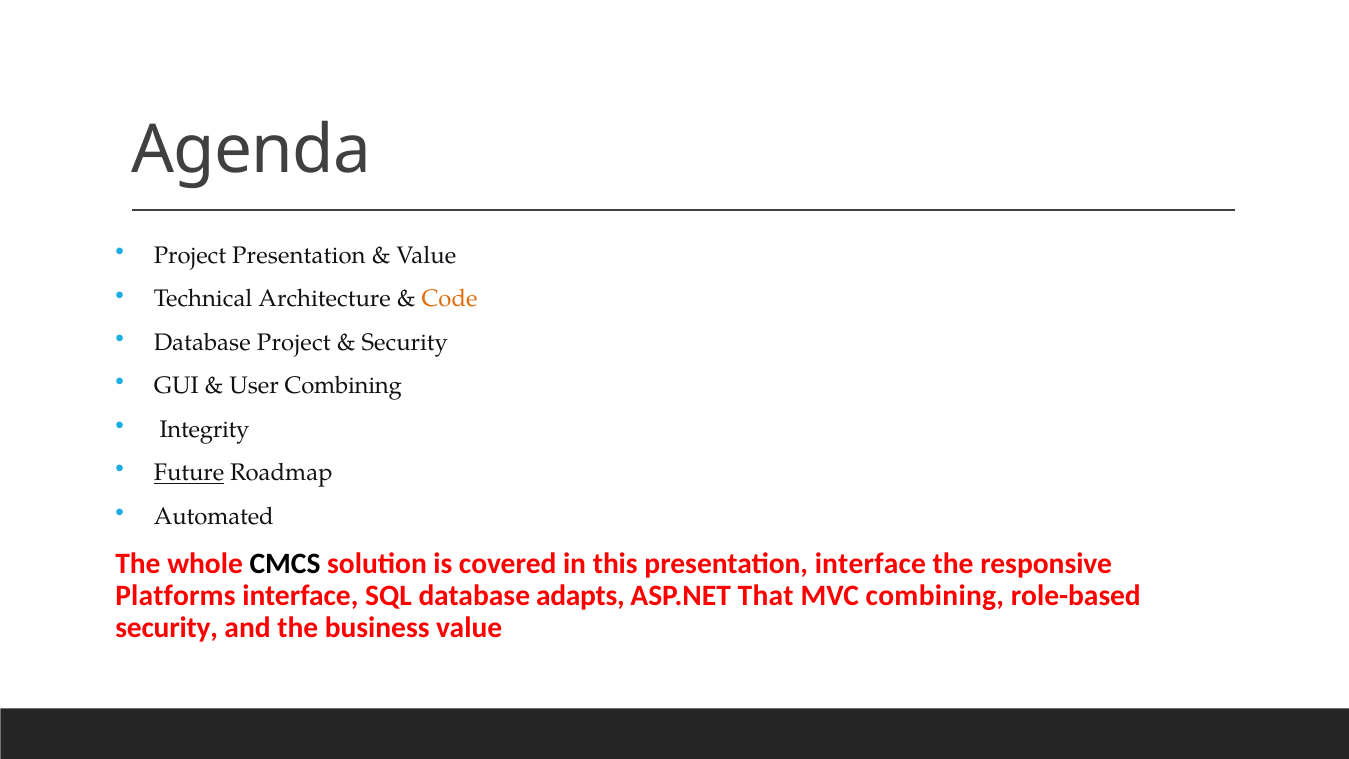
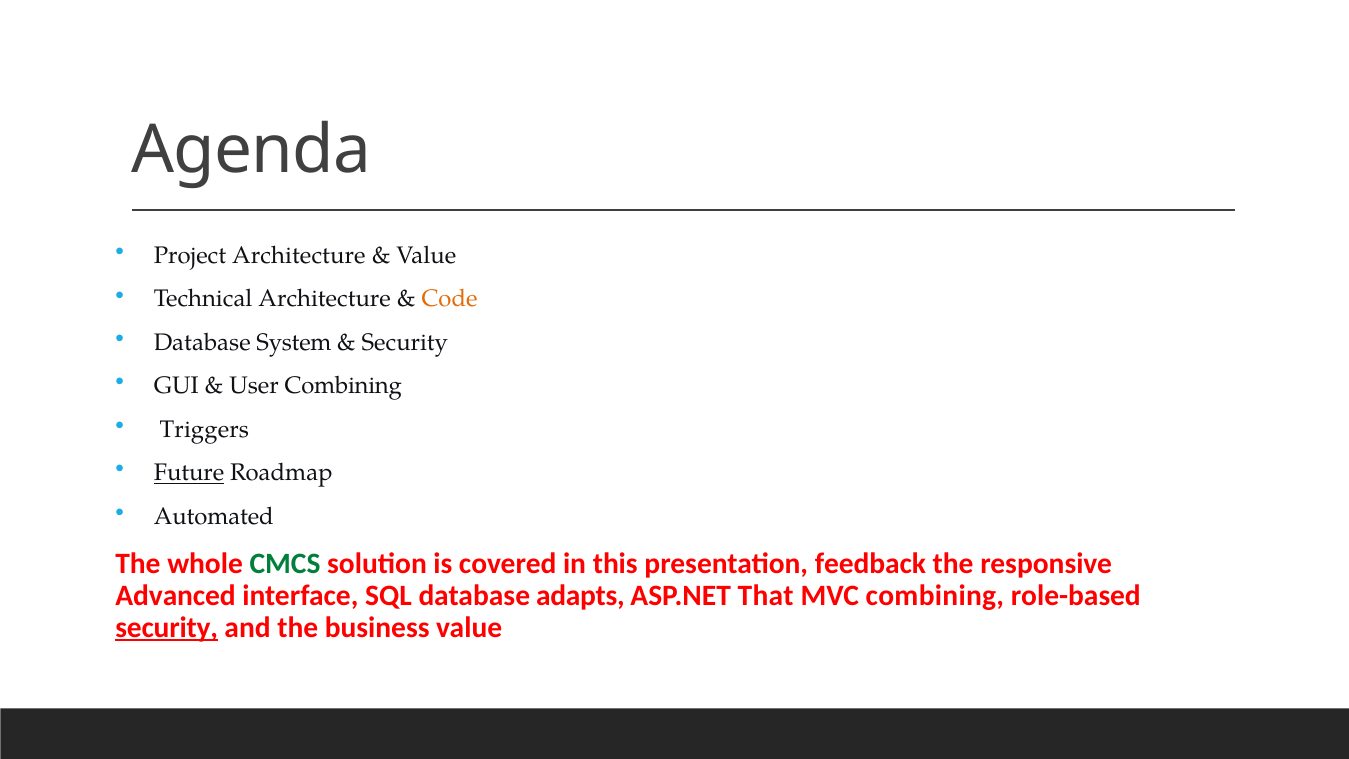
Project Presentation: Presentation -> Architecture
Database Project: Project -> System
Integrity: Integrity -> Triggers
CMCS colour: black -> green
presentation interface: interface -> feedback
Platforms: Platforms -> Advanced
security at (167, 627) underline: none -> present
